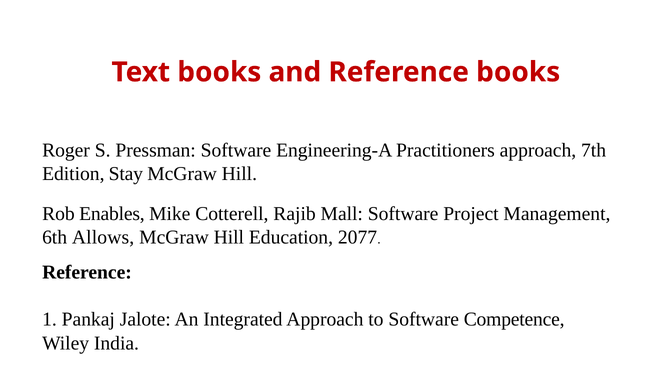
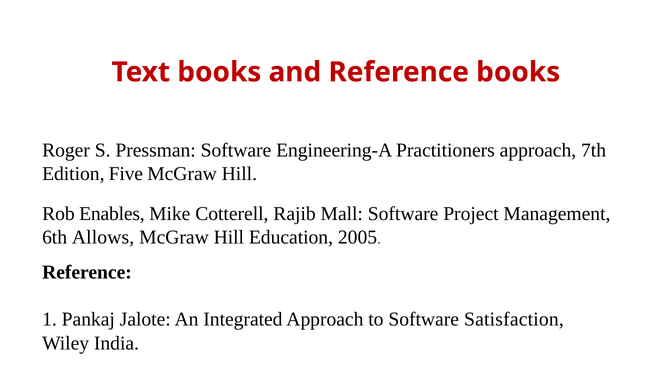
Stay: Stay -> Five
2077: 2077 -> 2005
Competence: Competence -> Satisfaction
